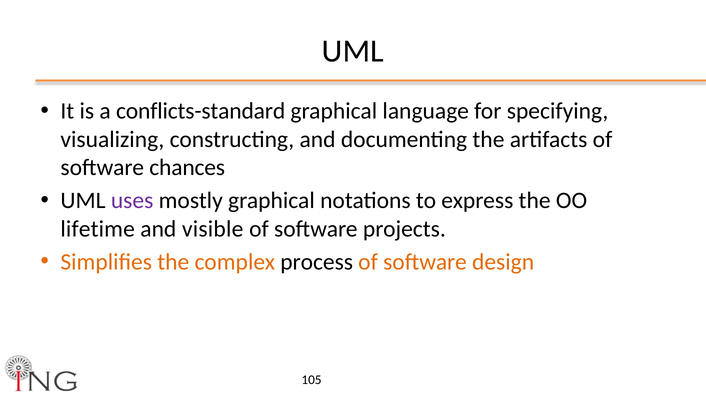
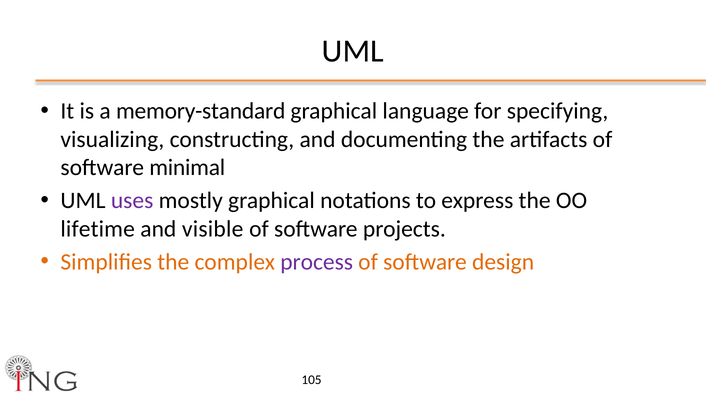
conflicts-standard: conflicts-standard -> memory-standard
chances: chances -> minimal
process colour: black -> purple
